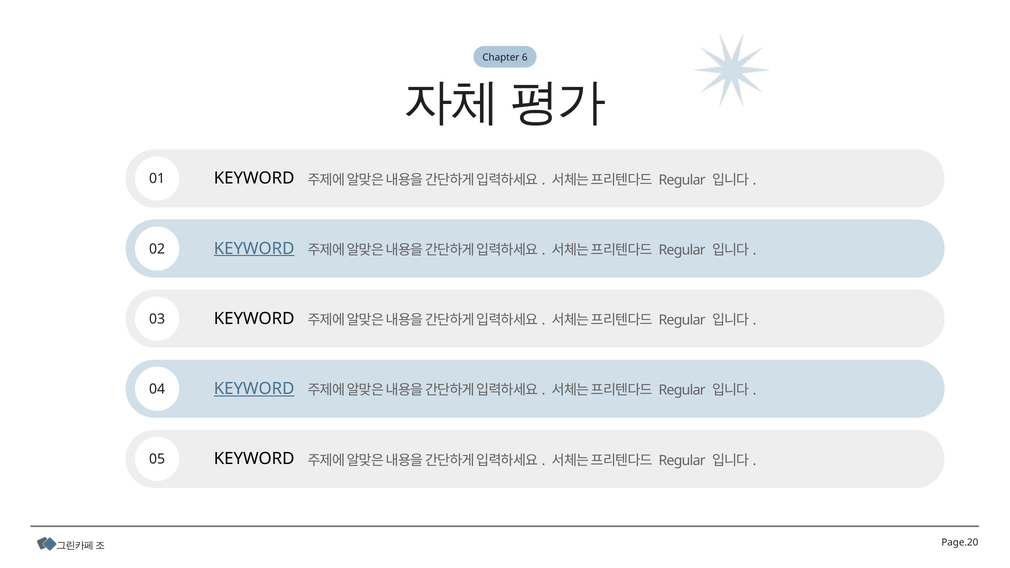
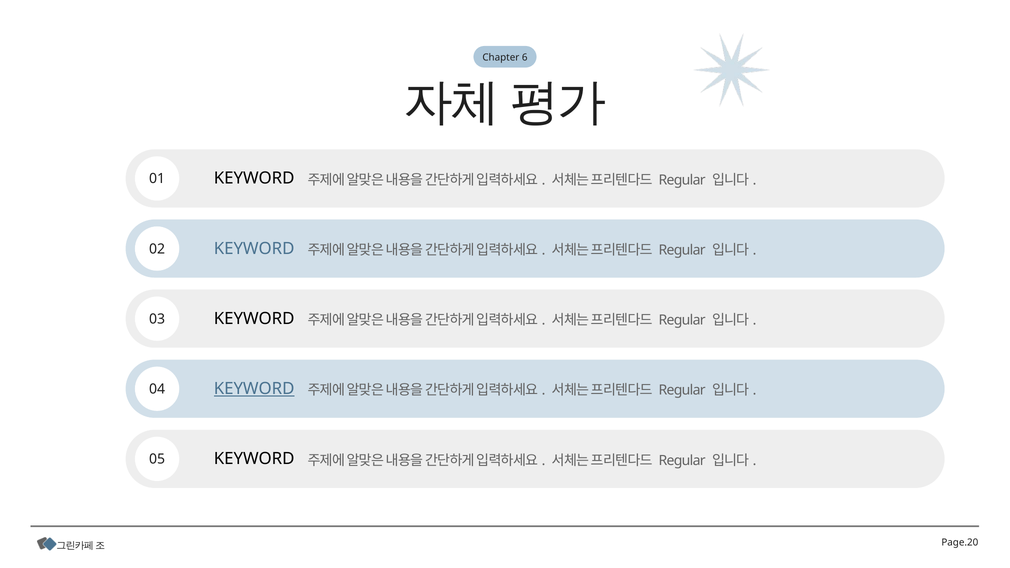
KEYWORD at (254, 249) underline: present -> none
